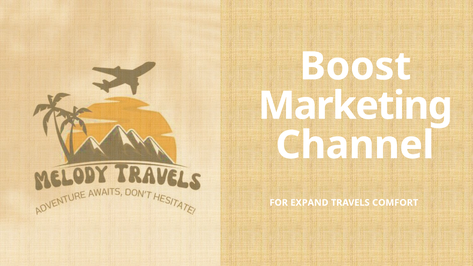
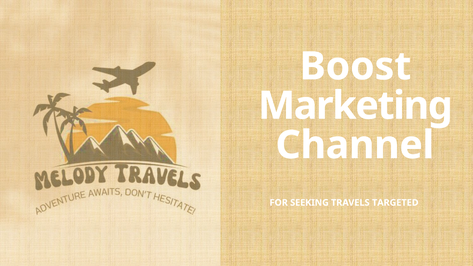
EXPAND: EXPAND -> SEEKING
COMFORT: COMFORT -> TARGETED
